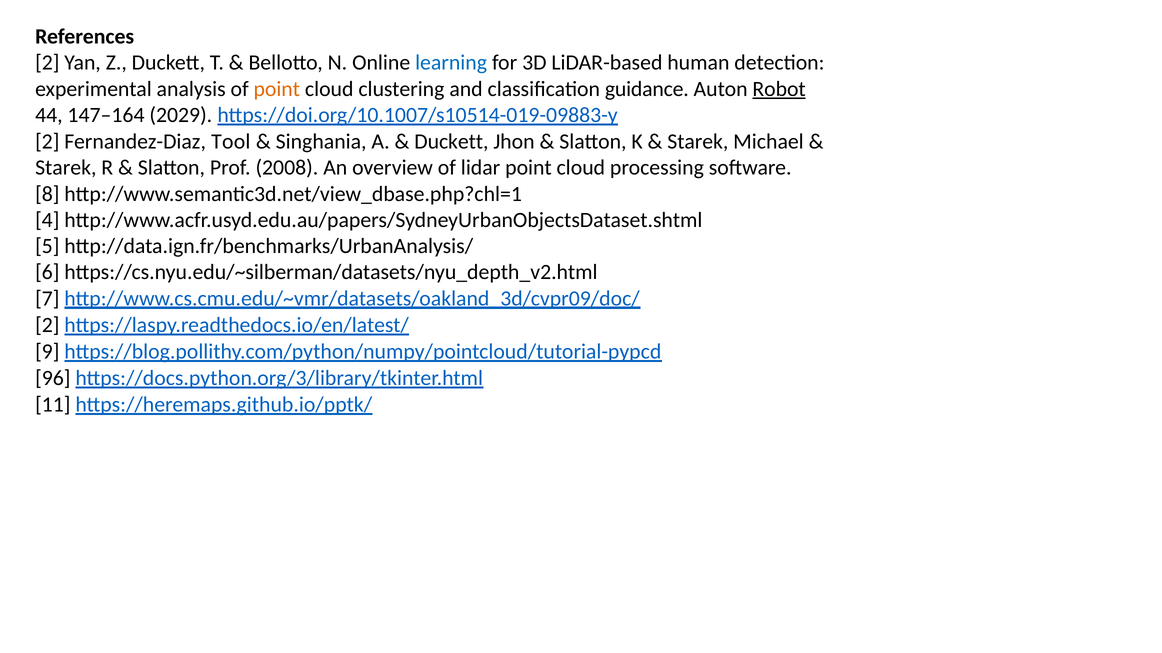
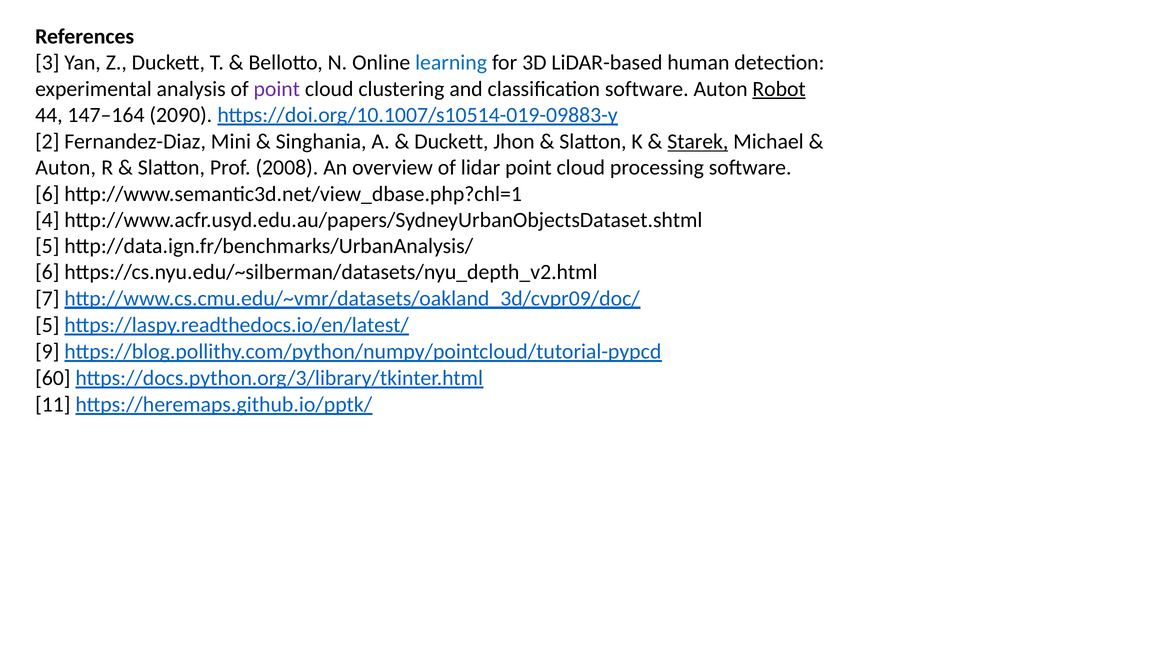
2 at (47, 63): 2 -> 3
point at (277, 89) colour: orange -> purple
classification guidance: guidance -> software
2029: 2029 -> 2090
Tool: Tool -> Mini
Starek at (698, 142) underline: none -> present
Starek at (66, 168): Starek -> Auton
8 at (47, 194): 8 -> 6
2 at (47, 325): 2 -> 5
96: 96 -> 60
